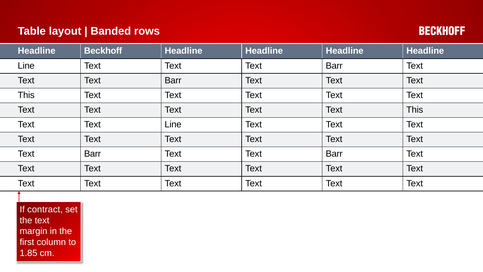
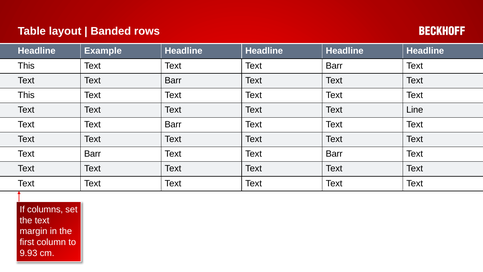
Beckhoff: Beckhoff -> Example
Line at (26, 66): Line -> This
This at (415, 110): This -> Line
Line at (173, 124): Line -> Barr
contract: contract -> columns
1.85: 1.85 -> 9.93
